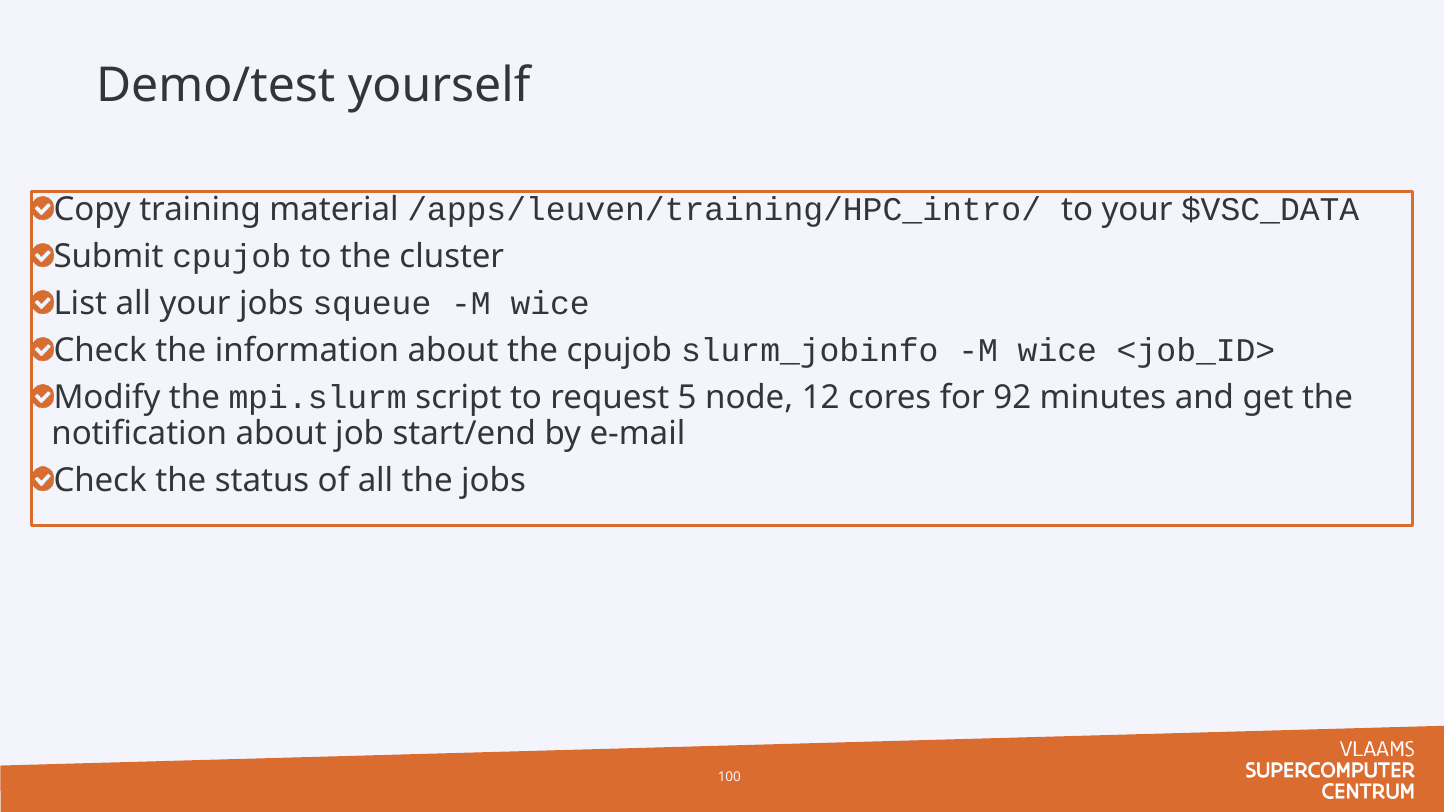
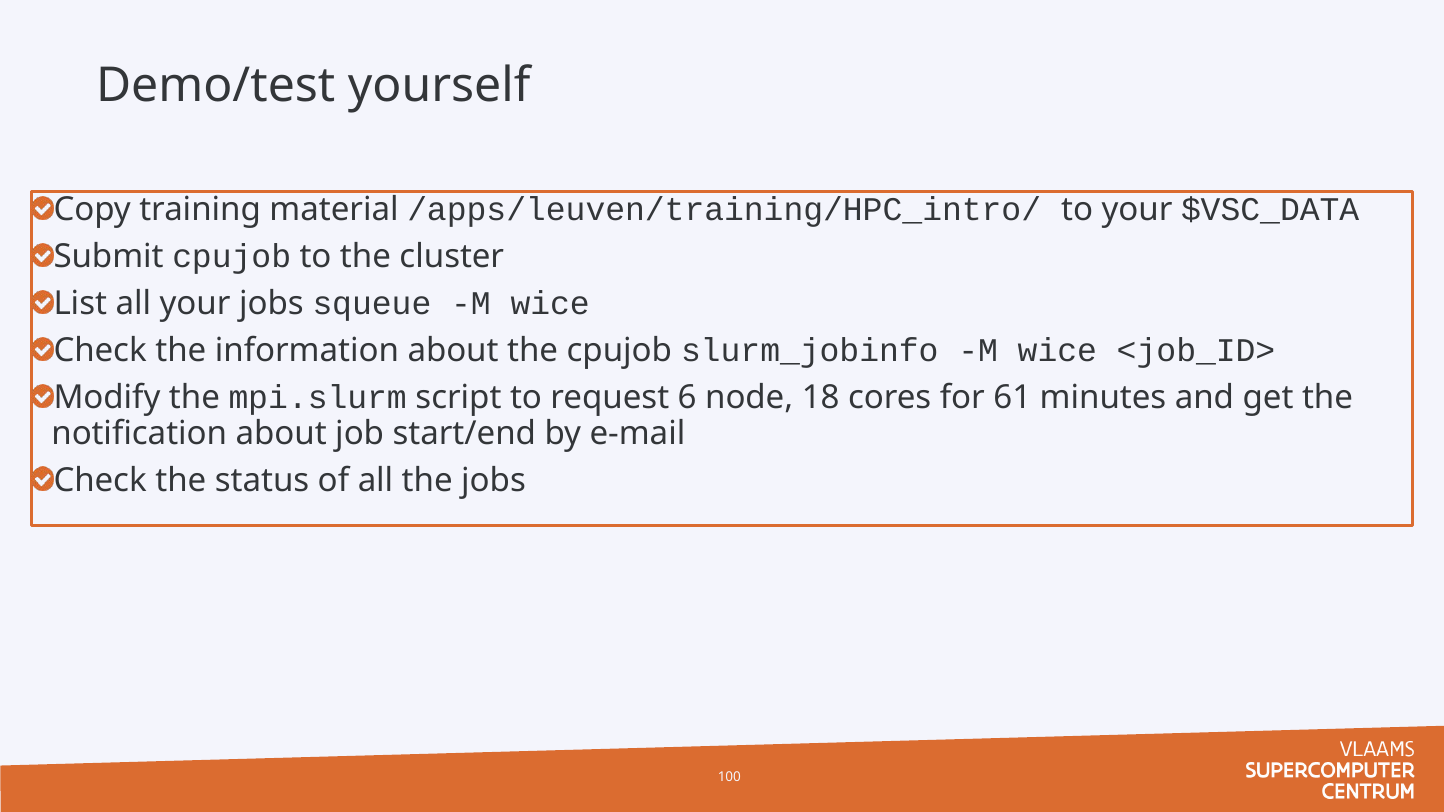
5: 5 -> 6
12: 12 -> 18
92: 92 -> 61
